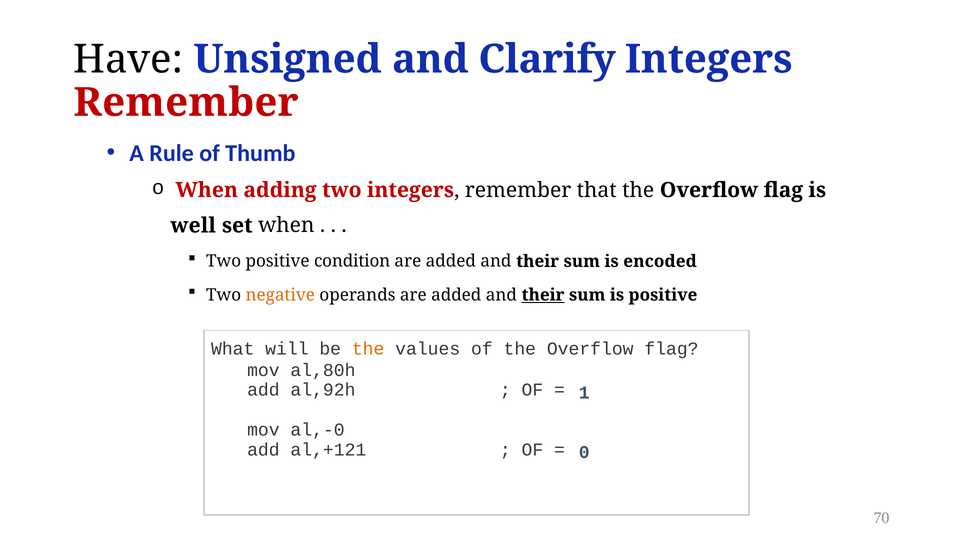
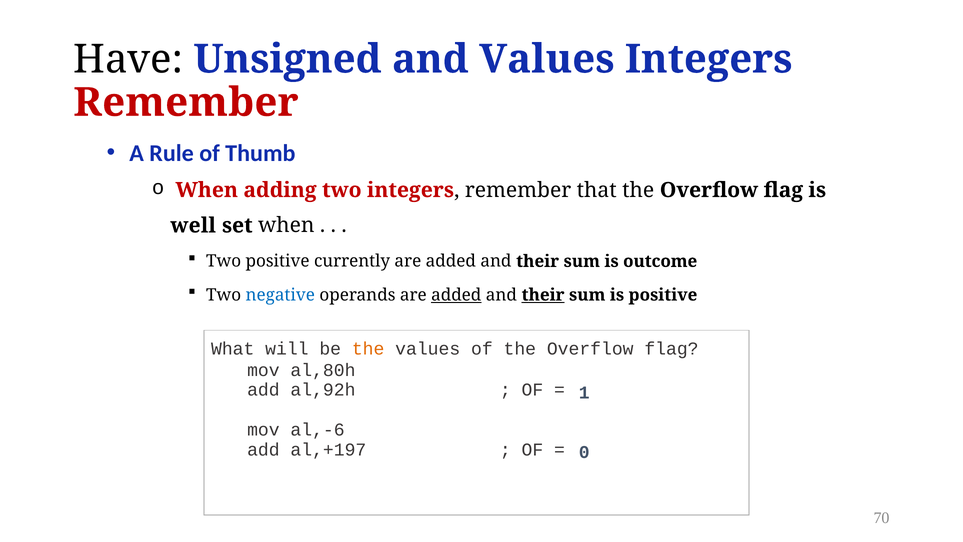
and Clarify: Clarify -> Values
condition: condition -> currently
encoded: encoded -> outcome
negative colour: orange -> blue
added at (456, 295) underline: none -> present
al,-0: al,-0 -> al,-6
al,+121: al,+121 -> al,+197
